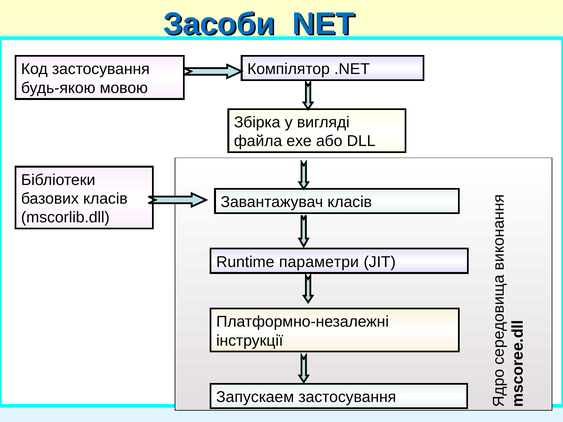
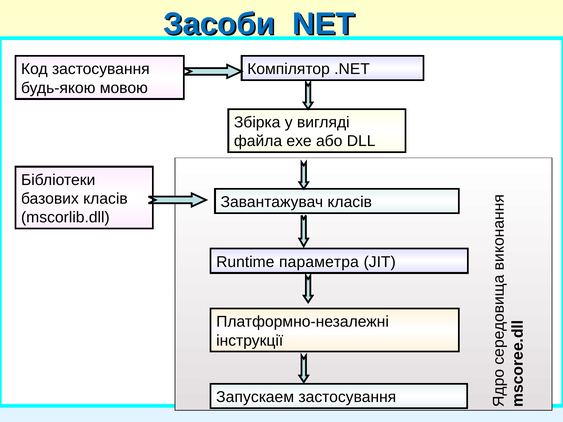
параметри: параметри -> параметра
